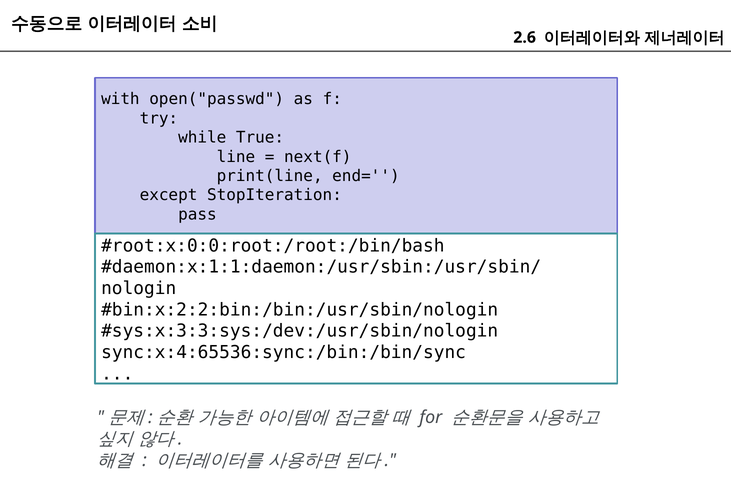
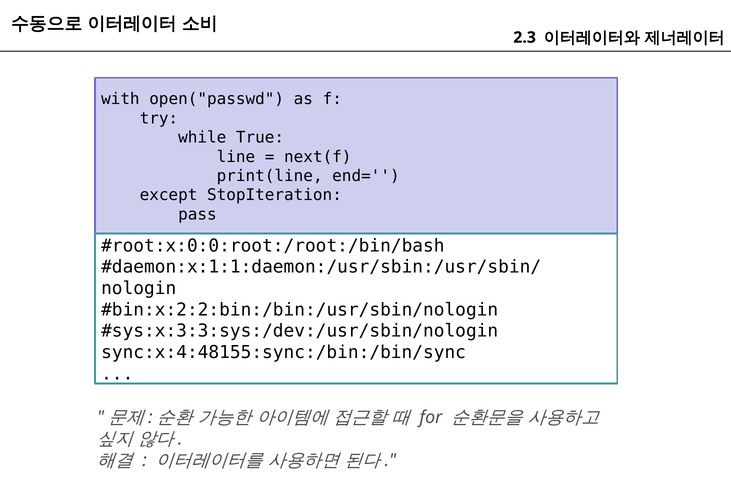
2.6: 2.6 -> 2.3
sync:x:4:65536:sync:/bin:/bin/sync: sync:x:4:65536:sync:/bin:/bin/sync -> sync:x:4:48155:sync:/bin:/bin/sync
